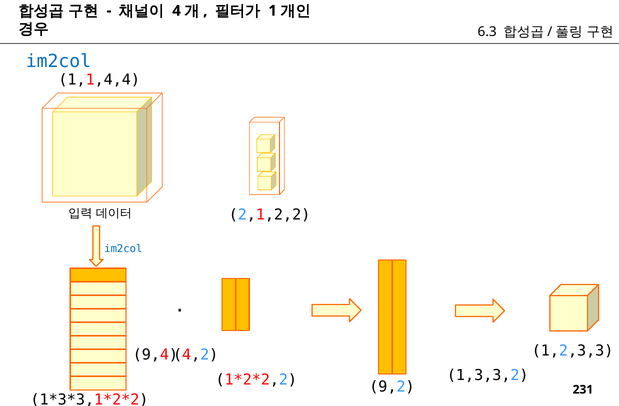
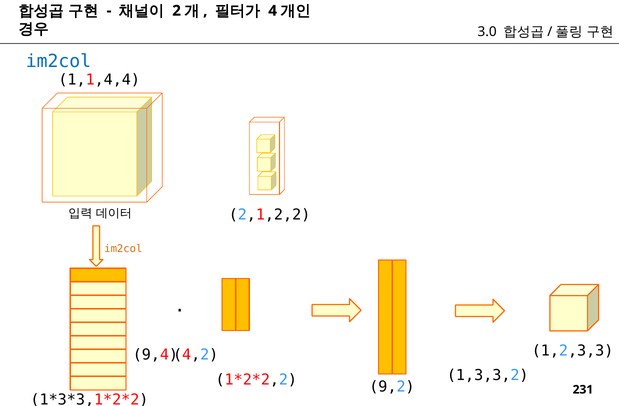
4: 4 -> 2
1: 1 -> 4
6.3: 6.3 -> 3.0
im2col at (123, 249) colour: blue -> orange
